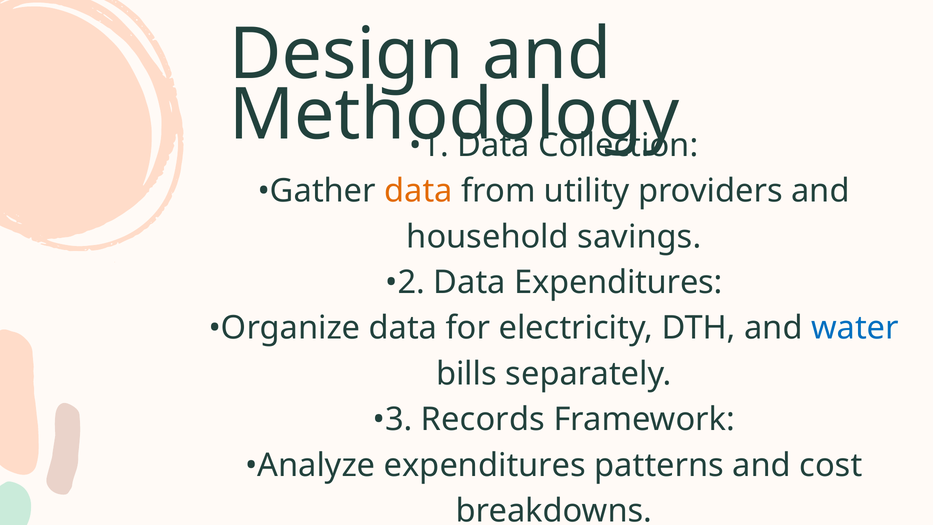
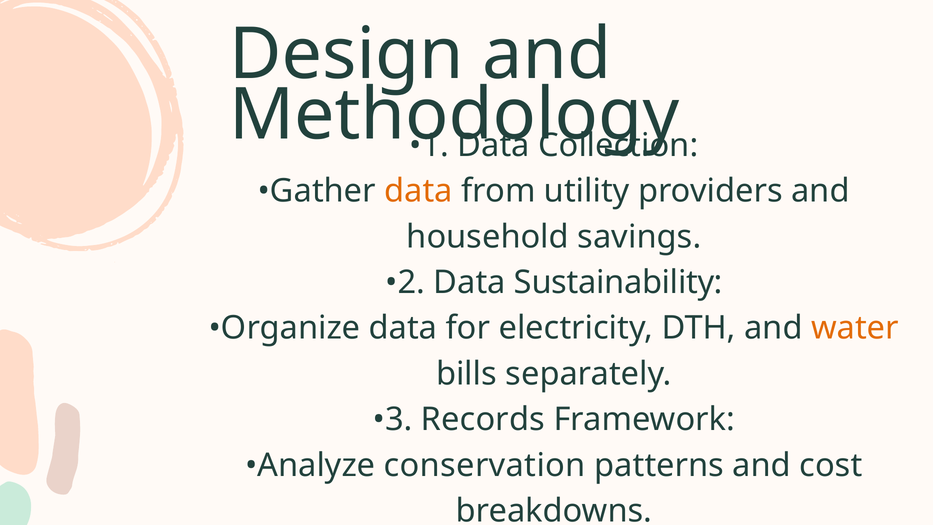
Data Expenditures: Expenditures -> Sustainability
water colour: blue -> orange
Analyze expenditures: expenditures -> conservation
